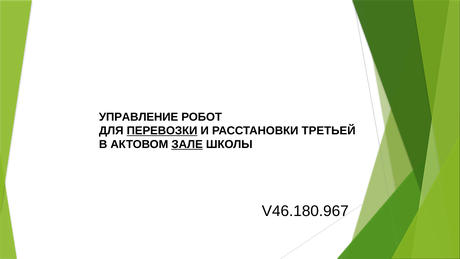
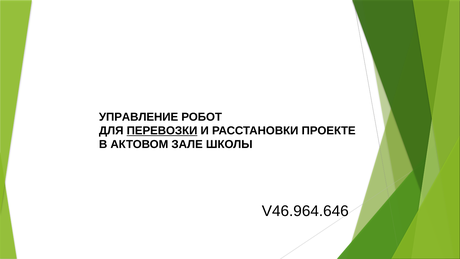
ТРЕТЬЕЙ: ТРЕТЬЕЙ -> ПРОЕКТЕ
ЗАЛЕ underline: present -> none
V46.180.967: V46.180.967 -> V46.964.646
